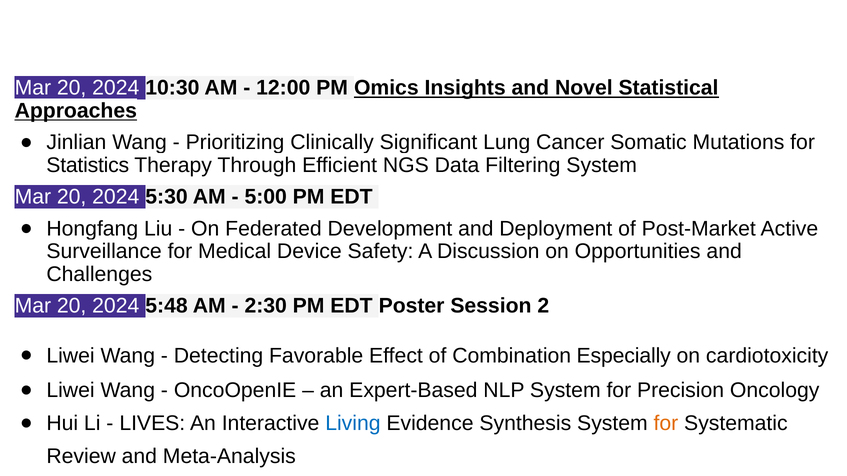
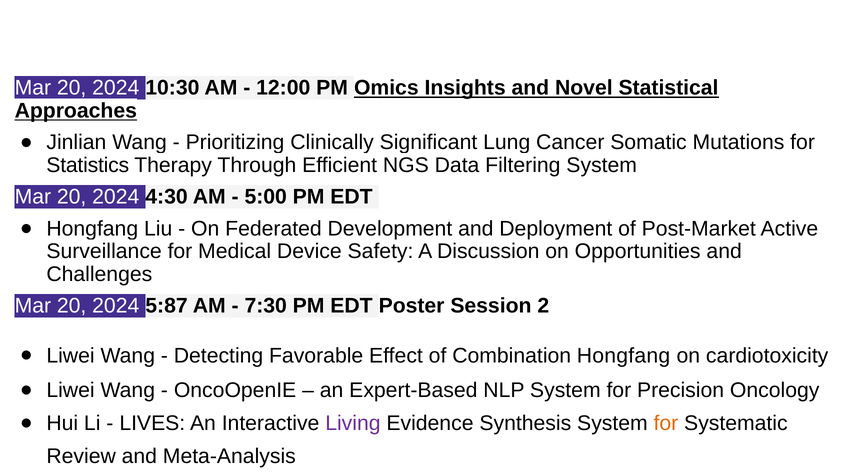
5:30: 5:30 -> 4:30
5:48: 5:48 -> 5:87
2:30: 2:30 -> 7:30
Combination Especially: Especially -> Hongfang
Living colour: blue -> purple
